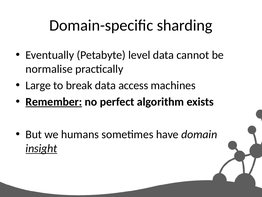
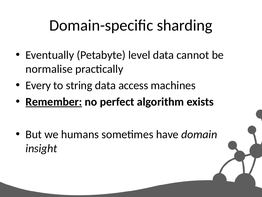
Large: Large -> Every
break: break -> string
insight underline: present -> none
